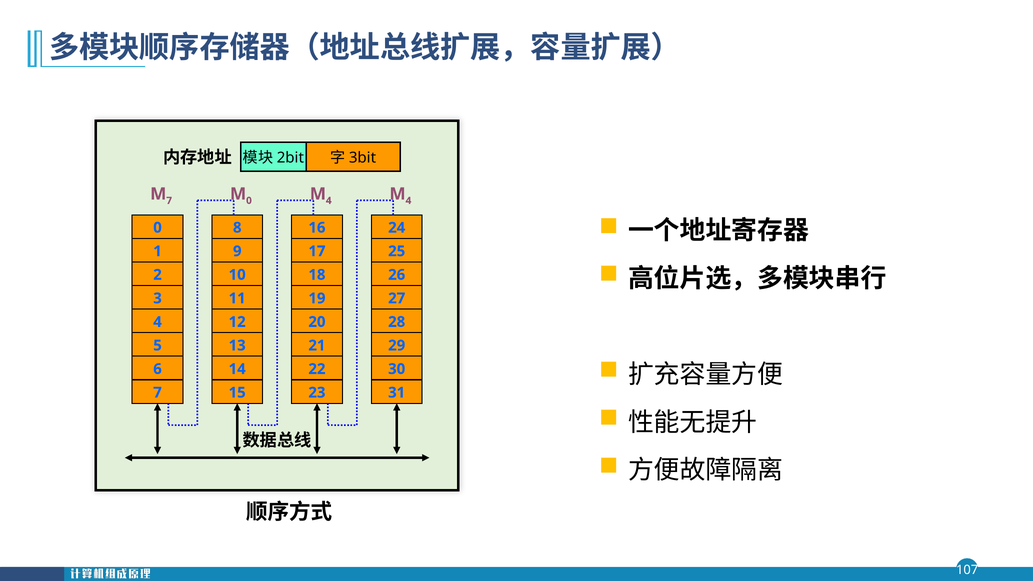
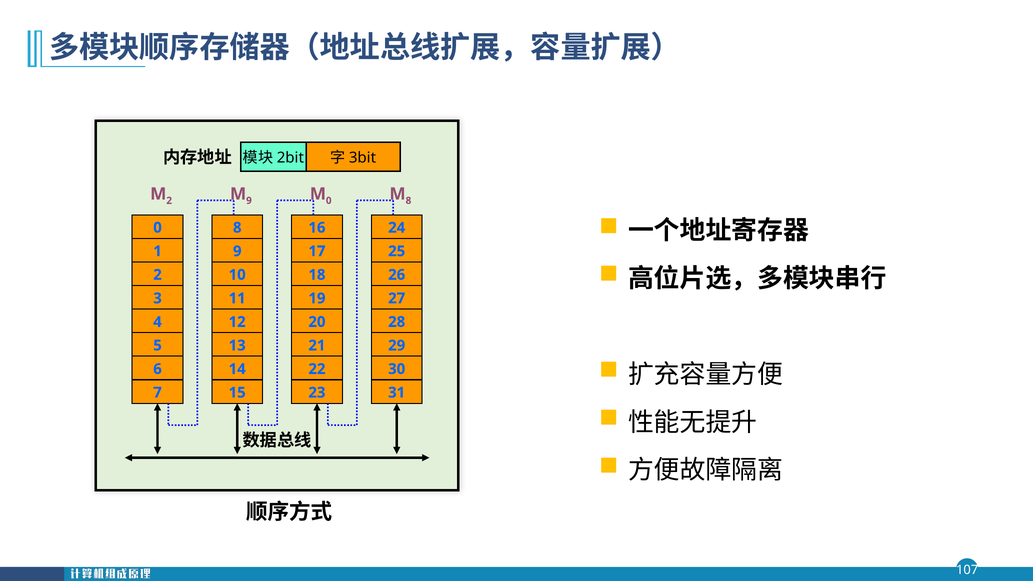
7 at (169, 201): 7 -> 2
0 at (249, 201): 0 -> 9
4 at (329, 201): 4 -> 0
4 at (408, 201): 4 -> 8
